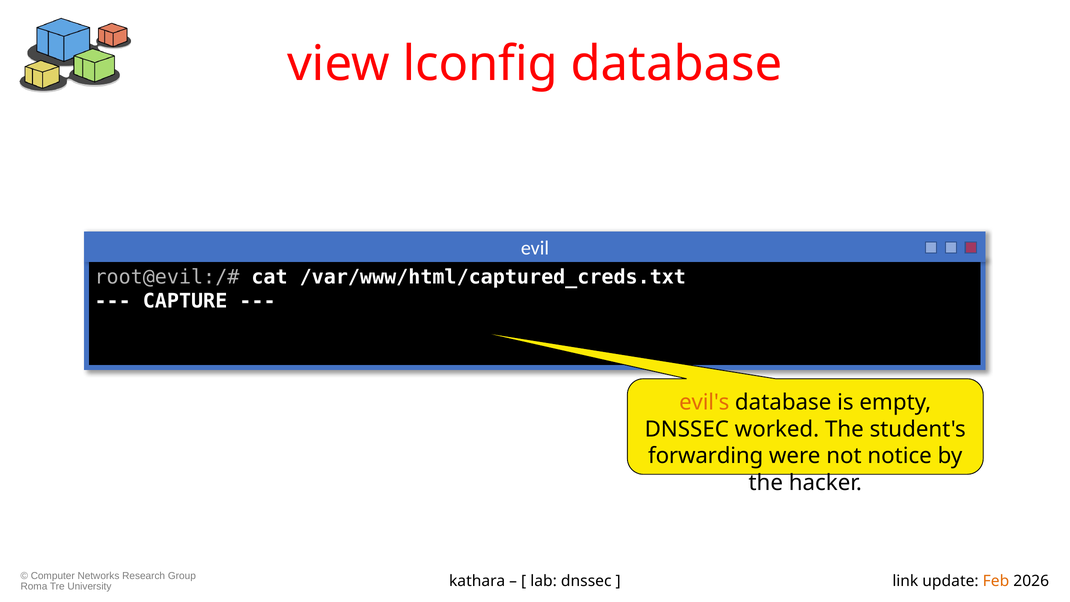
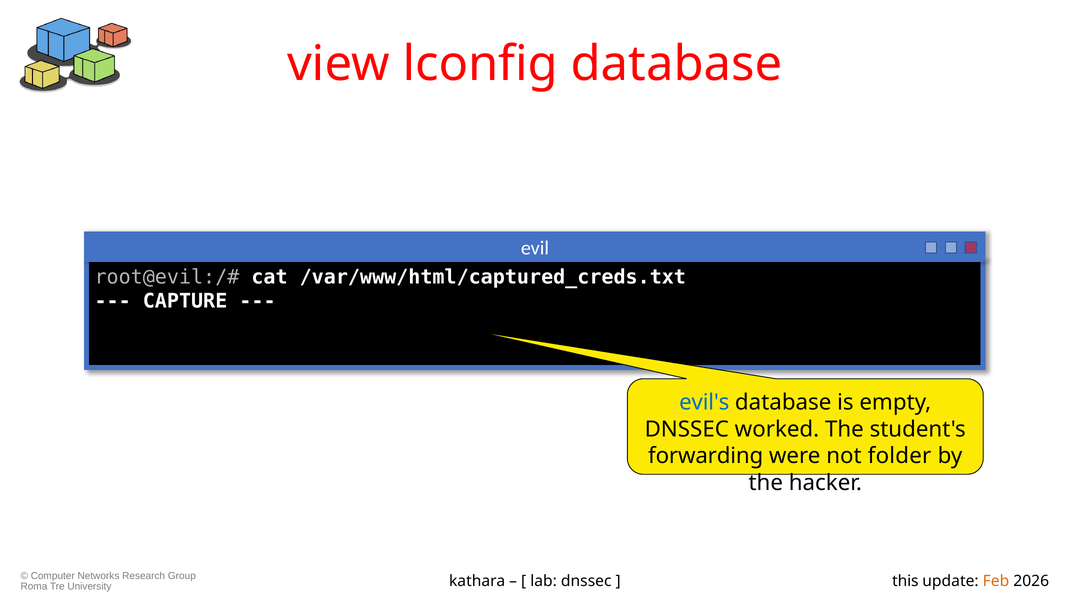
evil's colour: orange -> blue
notice: notice -> folder
link: link -> this
